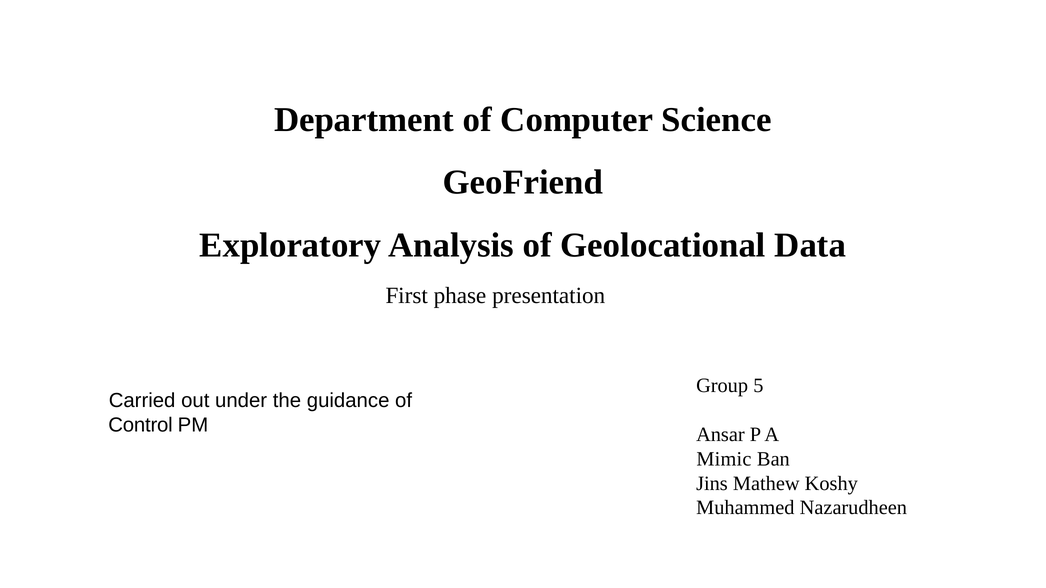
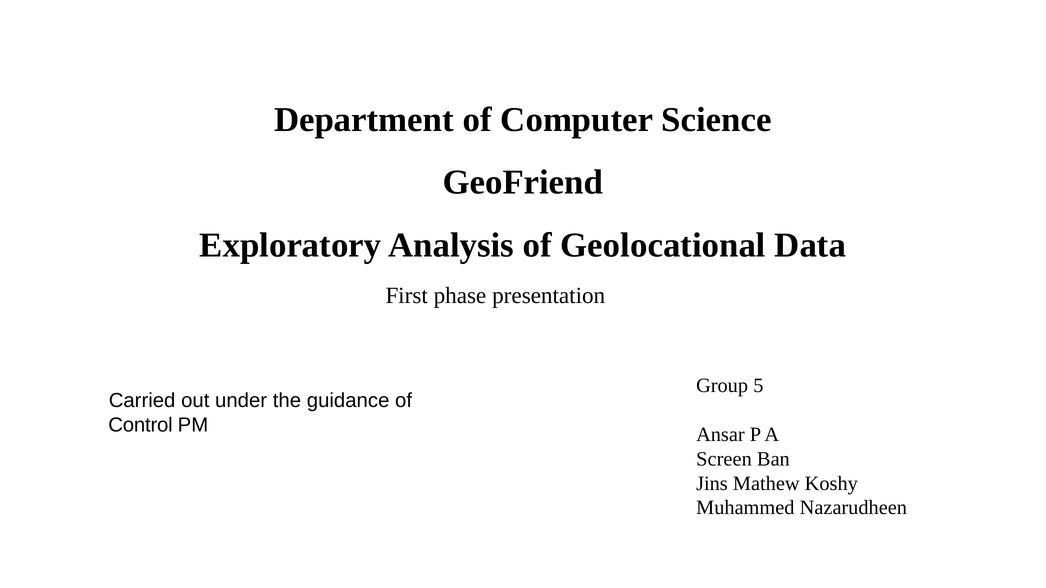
Mimic: Mimic -> Screen
